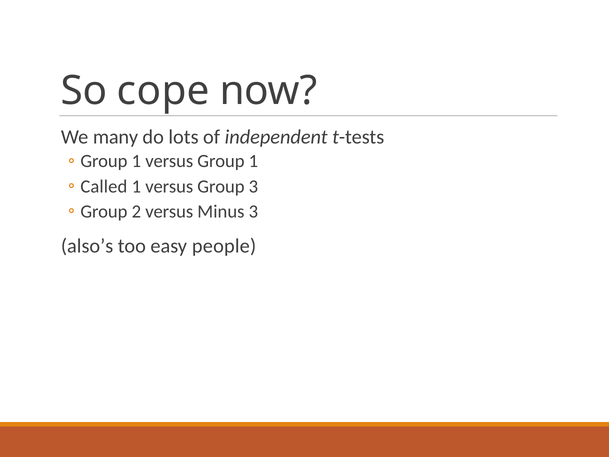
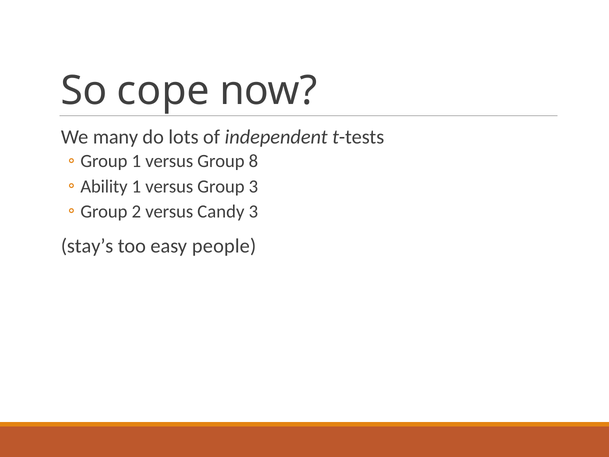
versus Group 1: 1 -> 8
Called: Called -> Ability
Minus: Minus -> Candy
also’s: also’s -> stay’s
